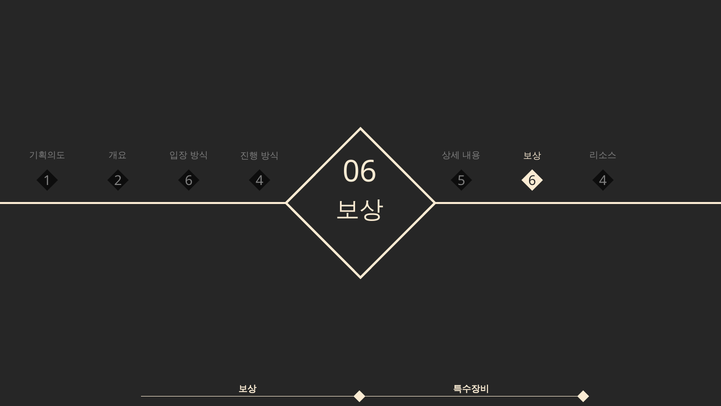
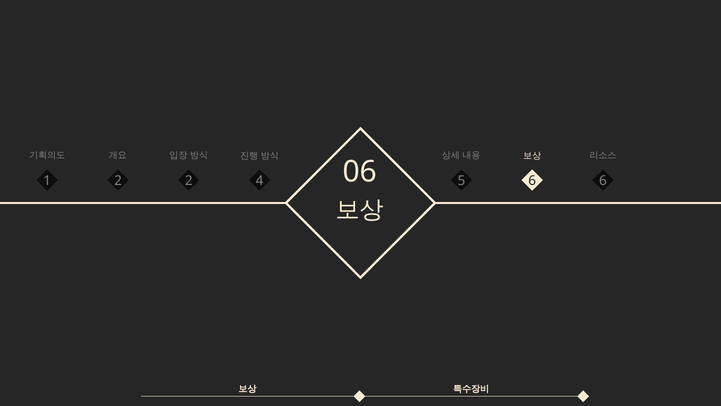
06 4: 4 -> 6
2 6: 6 -> 2
